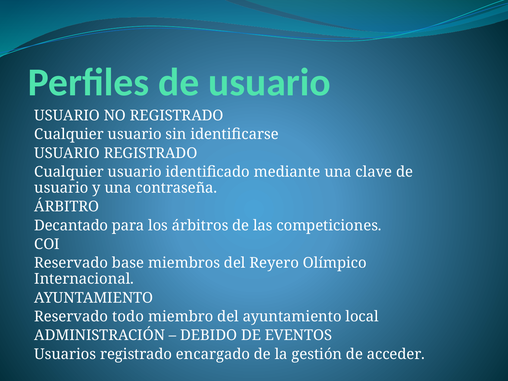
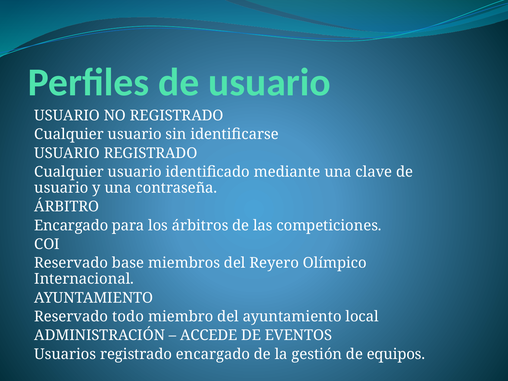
Decantado at (71, 226): Decantado -> Encargado
DEBIDO: DEBIDO -> ACCEDE
acceder: acceder -> equipos
